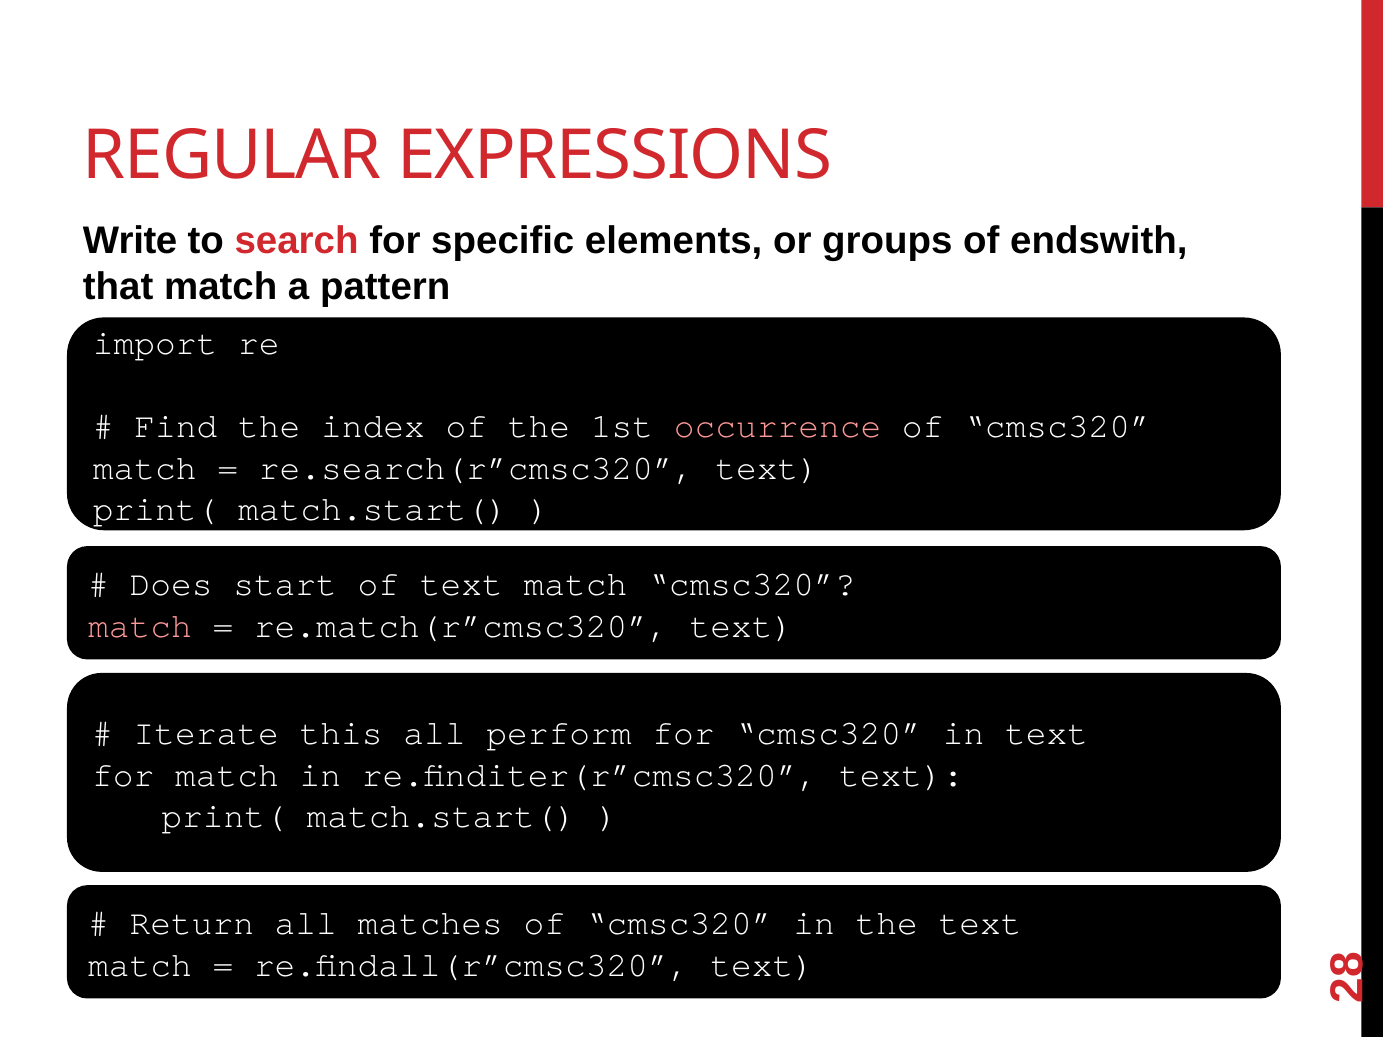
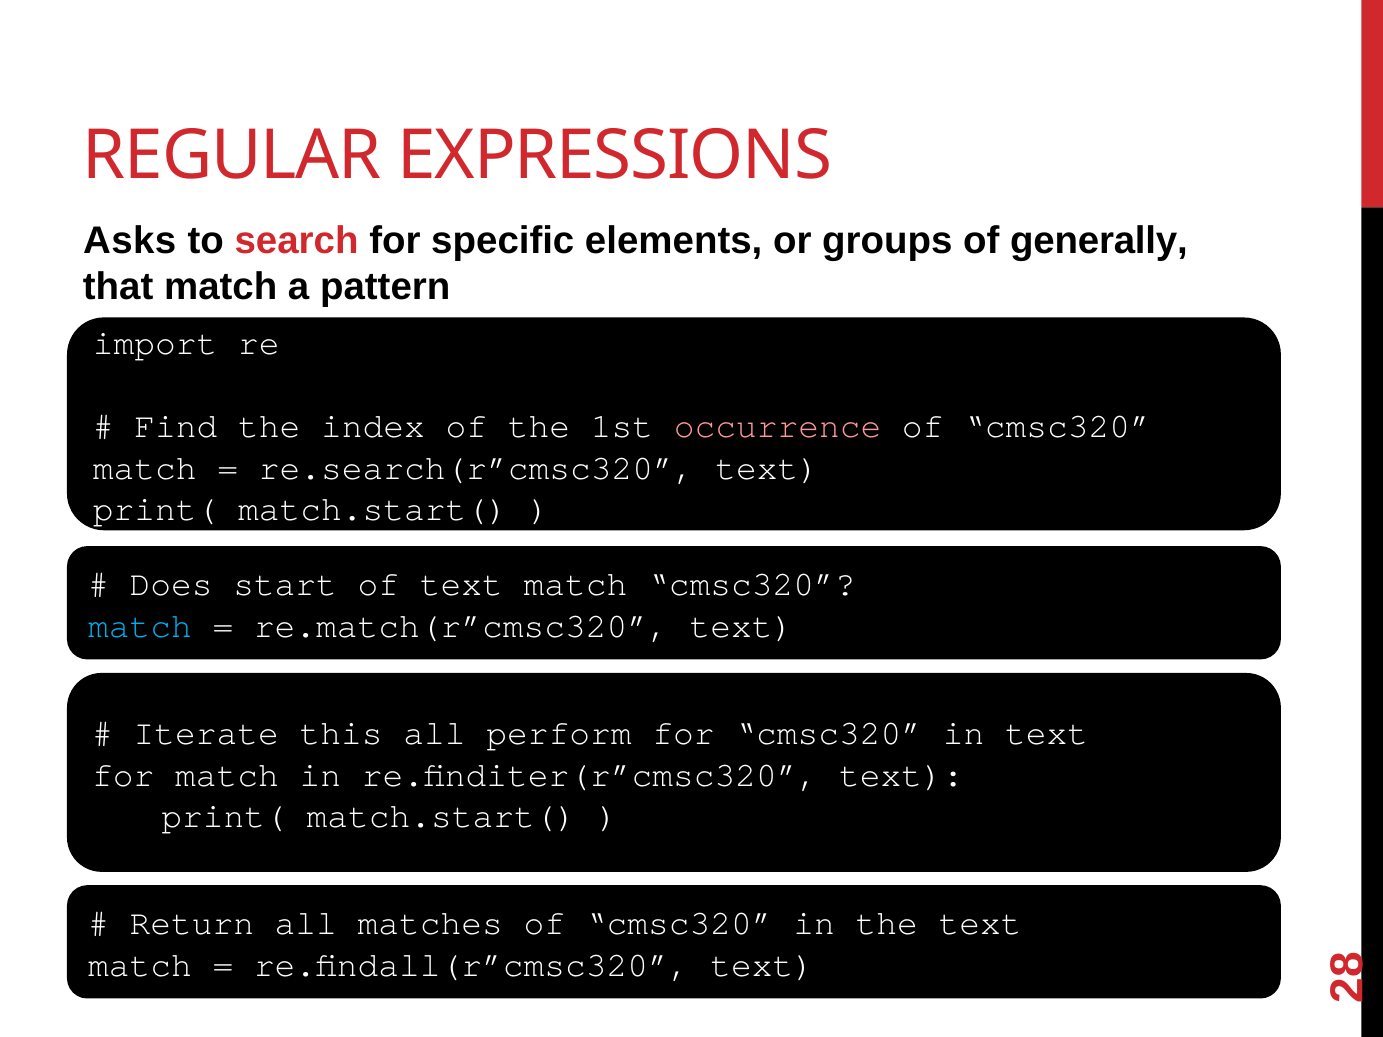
Write: Write -> Asks
endswith: endswith -> generally
match at (140, 626) colour: pink -> light blue
